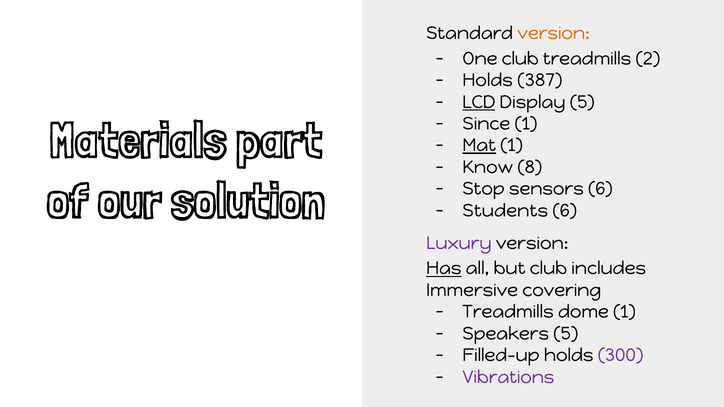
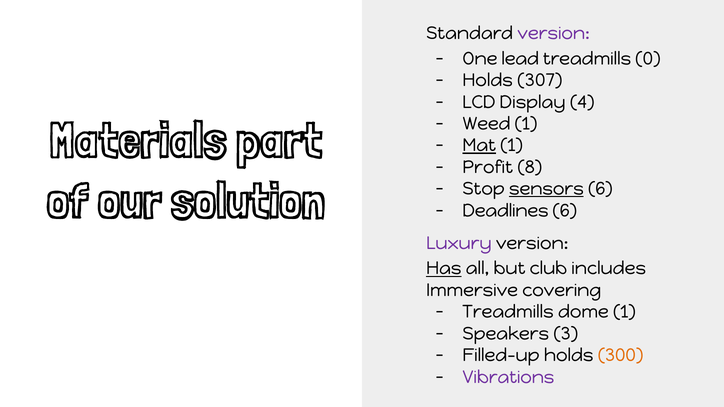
version at (554, 33) colour: orange -> purple
One club: club -> lead
2: 2 -> 0
387: 387 -> 307
LCD underline: present -> none
Display 5: 5 -> 4
Since: Since -> Weed
Know: Know -> Profit
sensors underline: none -> present
Students: Students -> Deadlines
Speakers 5: 5 -> 3
300 colour: purple -> orange
